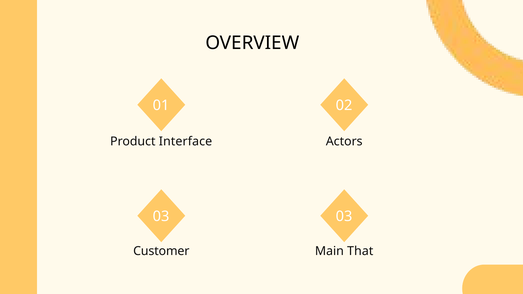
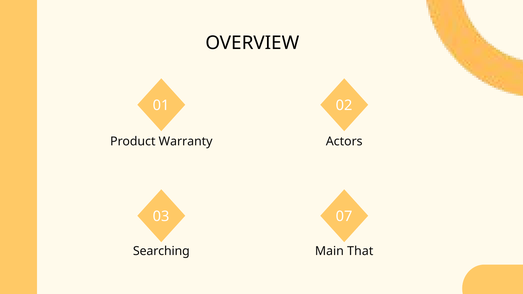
Interface: Interface -> Warranty
03 03: 03 -> 07
Customer: Customer -> Searching
